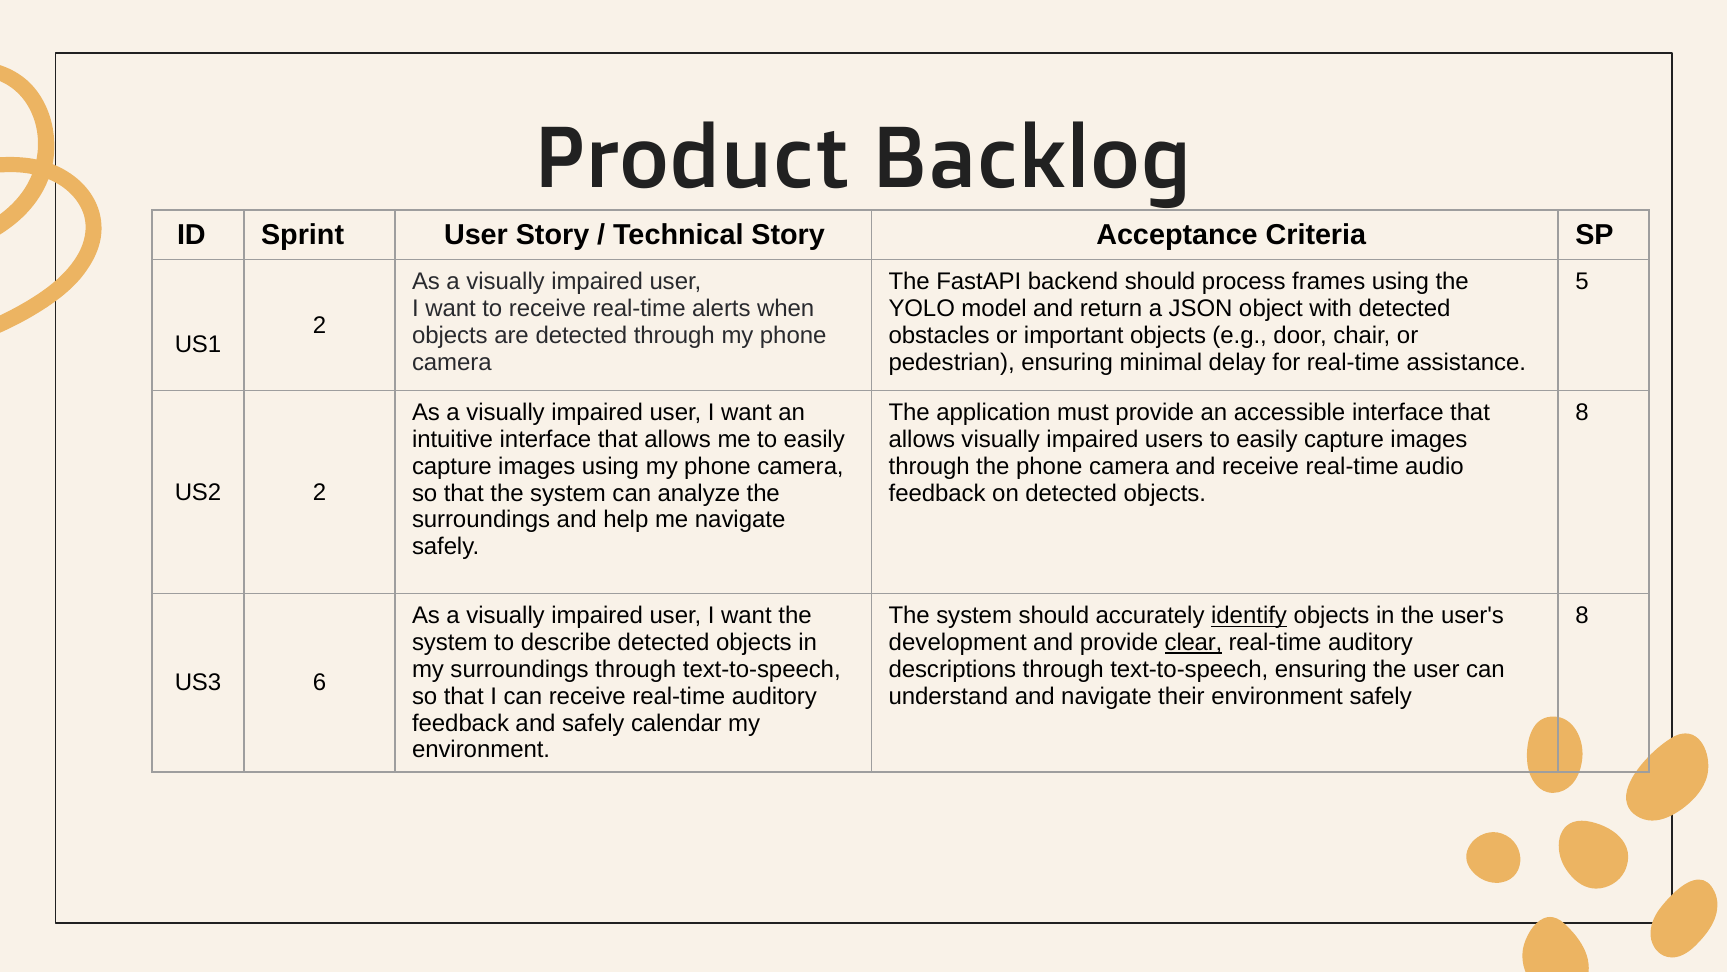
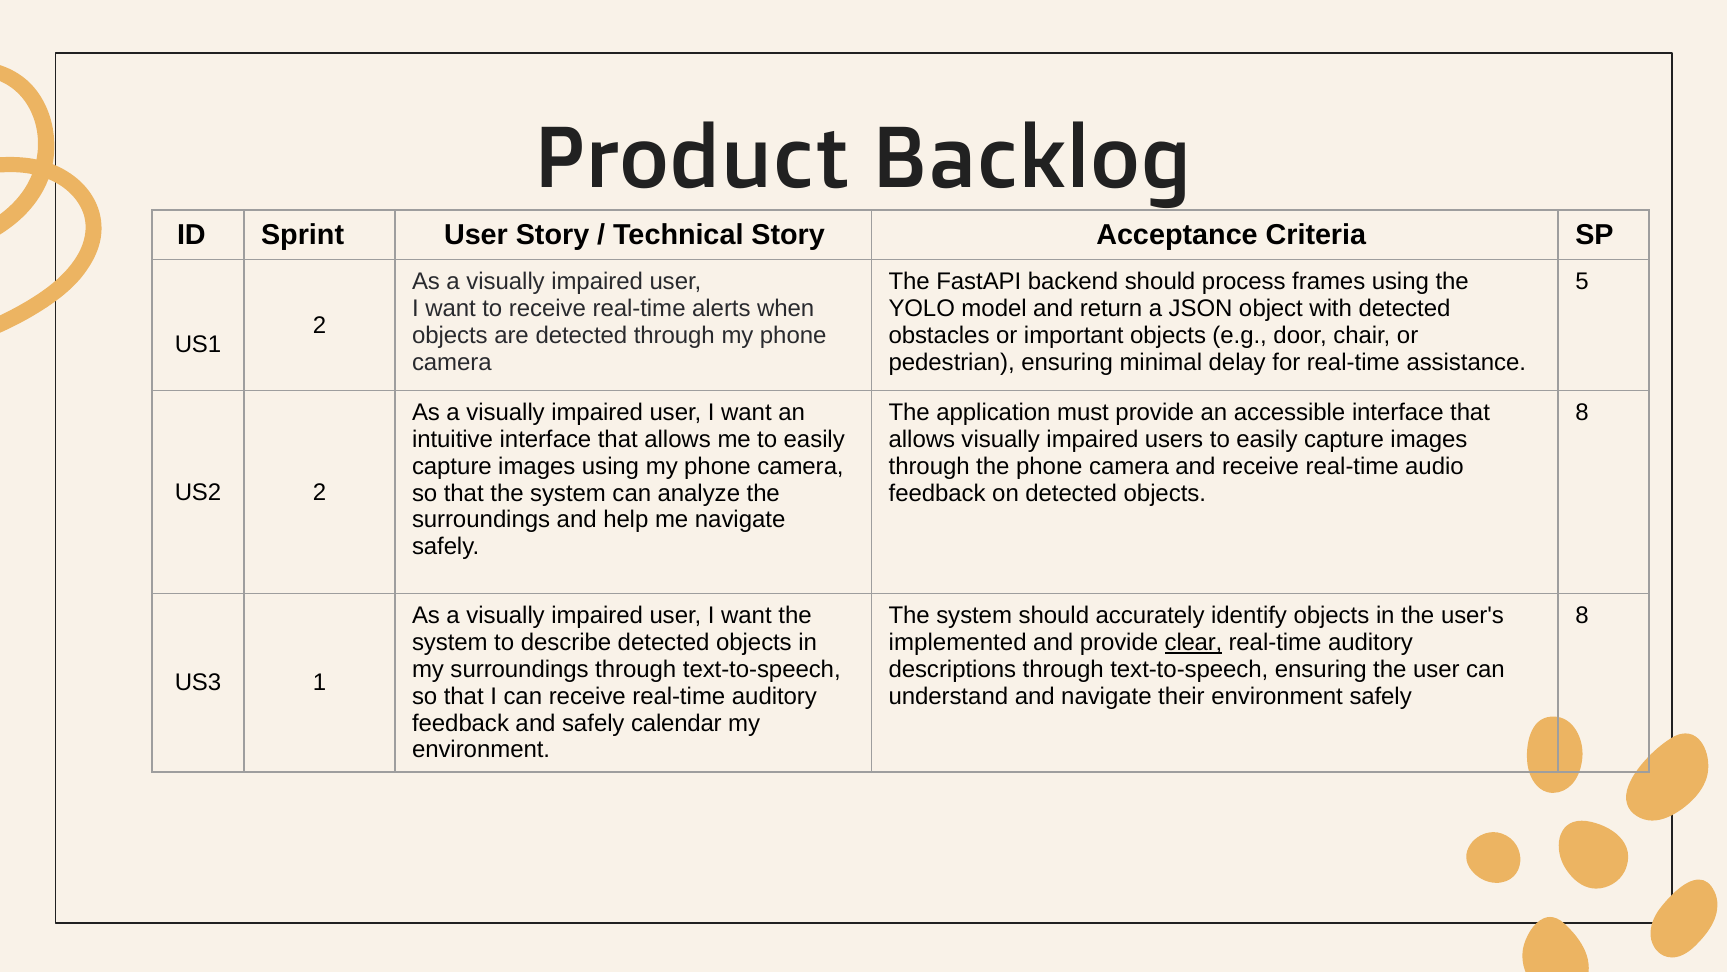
identify underline: present -> none
development: development -> implemented
6: 6 -> 1
